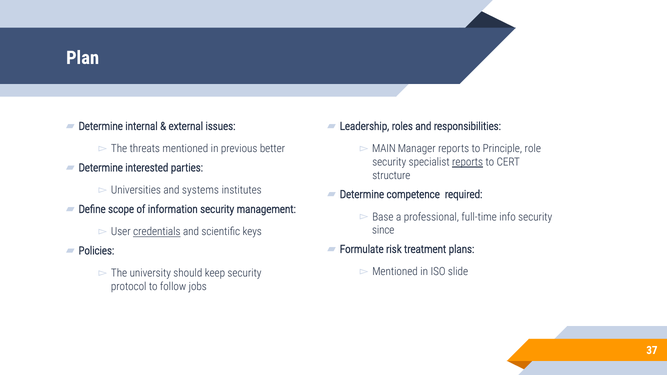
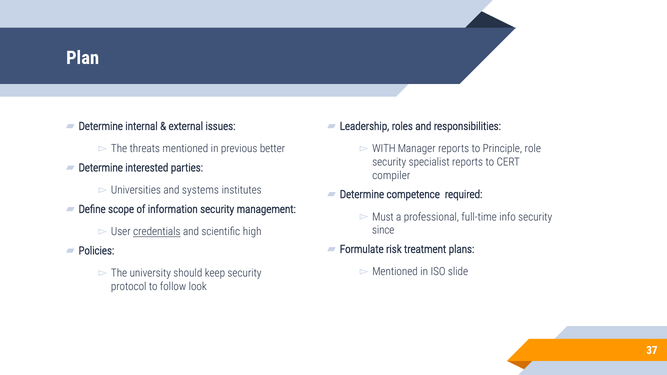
MAIN: MAIN -> WITH
reports at (468, 162) underline: present -> none
structure: structure -> compiler
Base: Base -> Must
keys: keys -> high
jobs: jobs -> look
